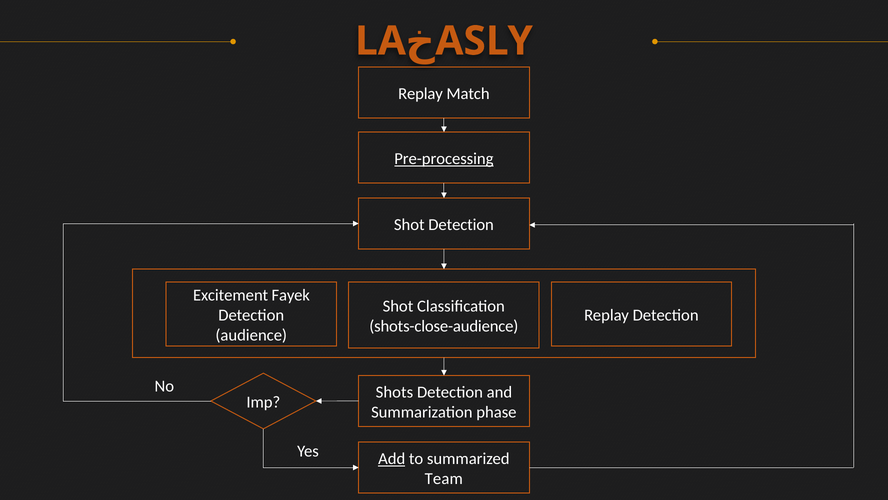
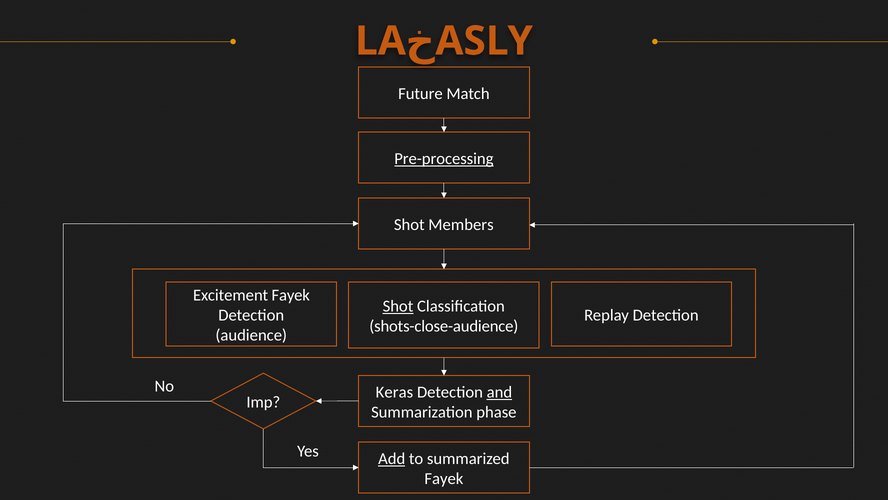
Replay at (420, 94): Replay -> Future
Shot Detection: Detection -> Members
Shot at (398, 306) underline: none -> present
Shots: Shots -> Keras
and underline: none -> present
Team at (444, 478): Team -> Fayek
